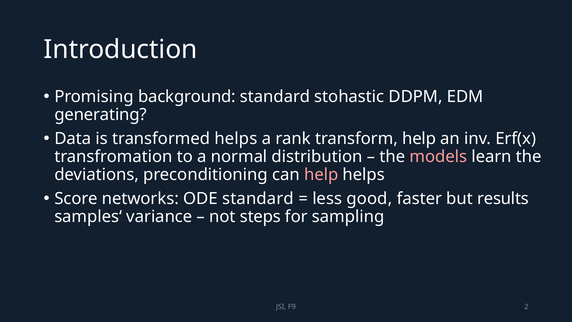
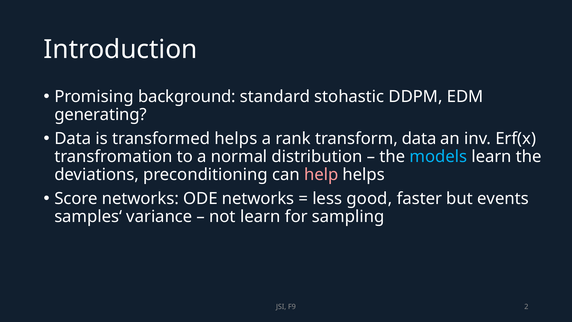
transform help: help -> data
models colour: pink -> light blue
ODE standard: standard -> networks
results: results -> events
not steps: steps -> learn
